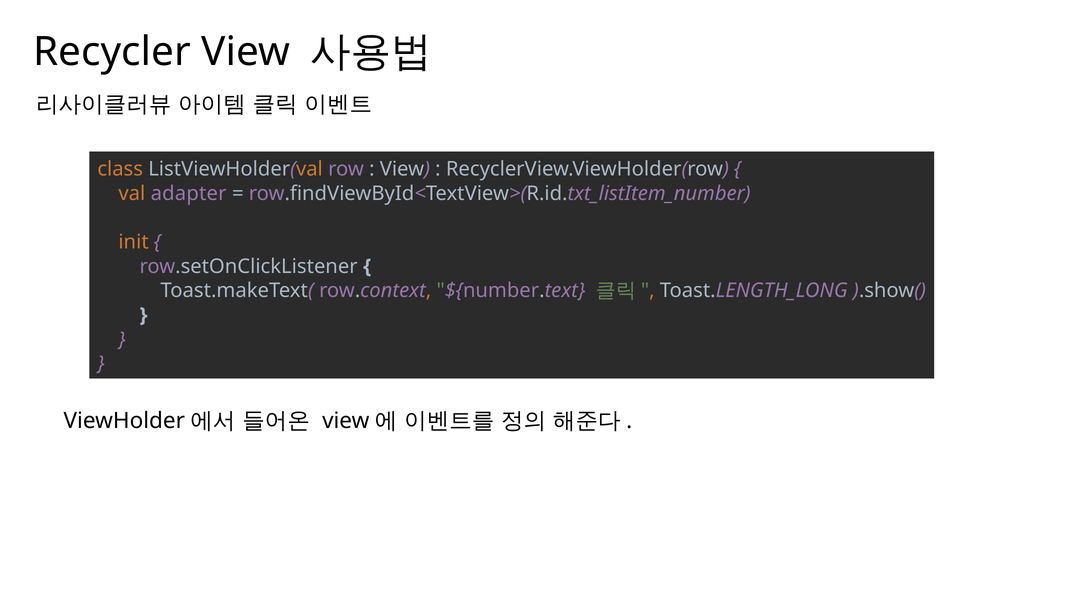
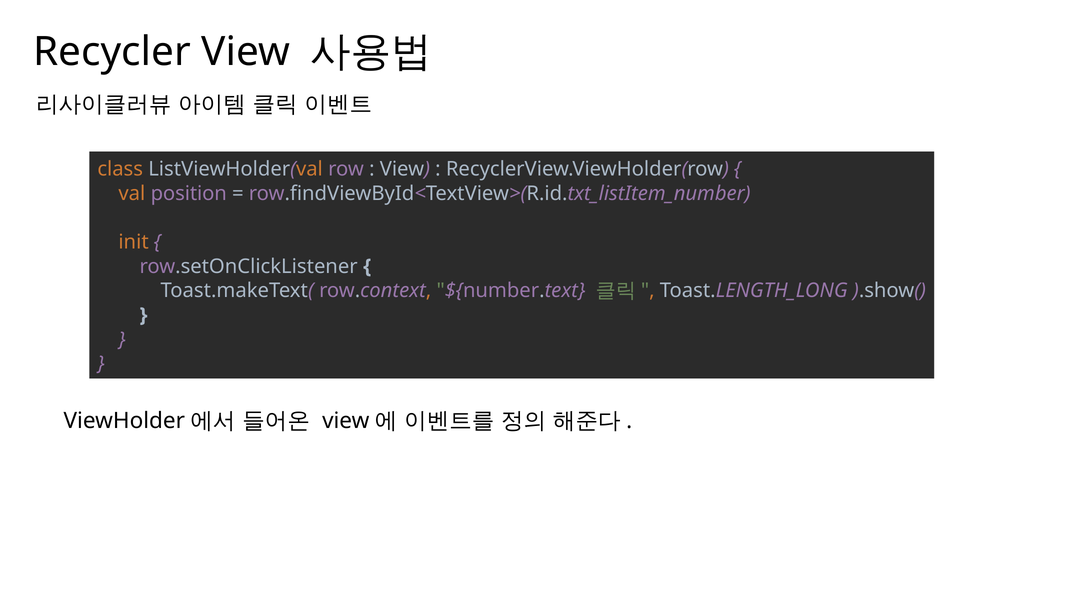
adapter: adapter -> position
